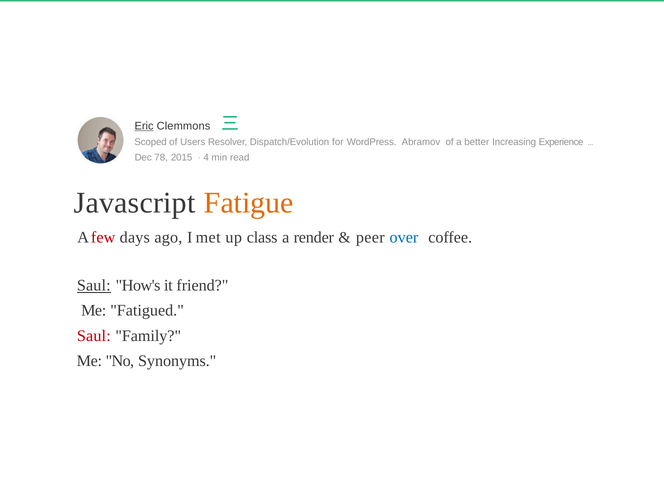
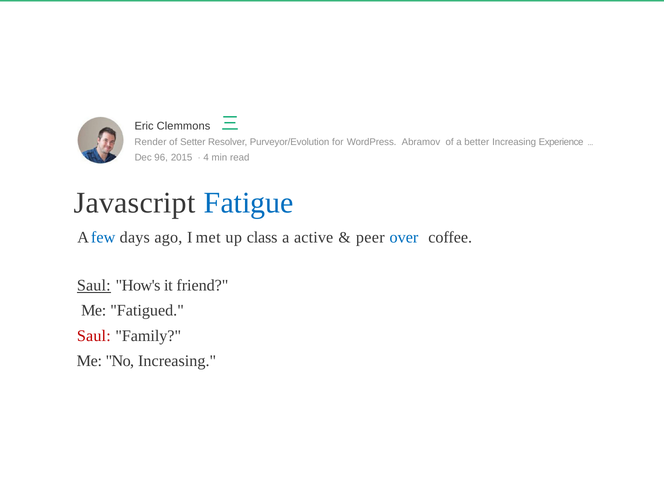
Eric underline: present -> none
Scoped: Scoped -> Render
Users: Users -> Setter
Dispatch/Evolution: Dispatch/Evolution -> Purveyor/Evolution
78: 78 -> 96
Fatigue colour: orange -> blue
few colour: red -> blue
render: render -> active
No Synonyms: Synonyms -> Increasing
